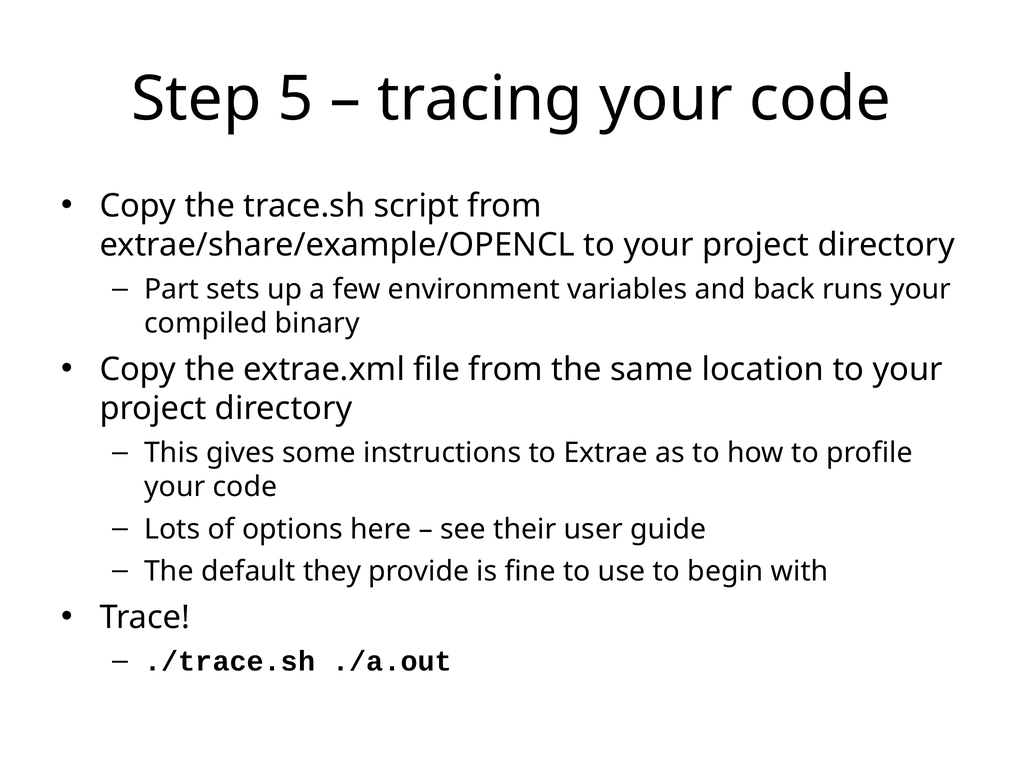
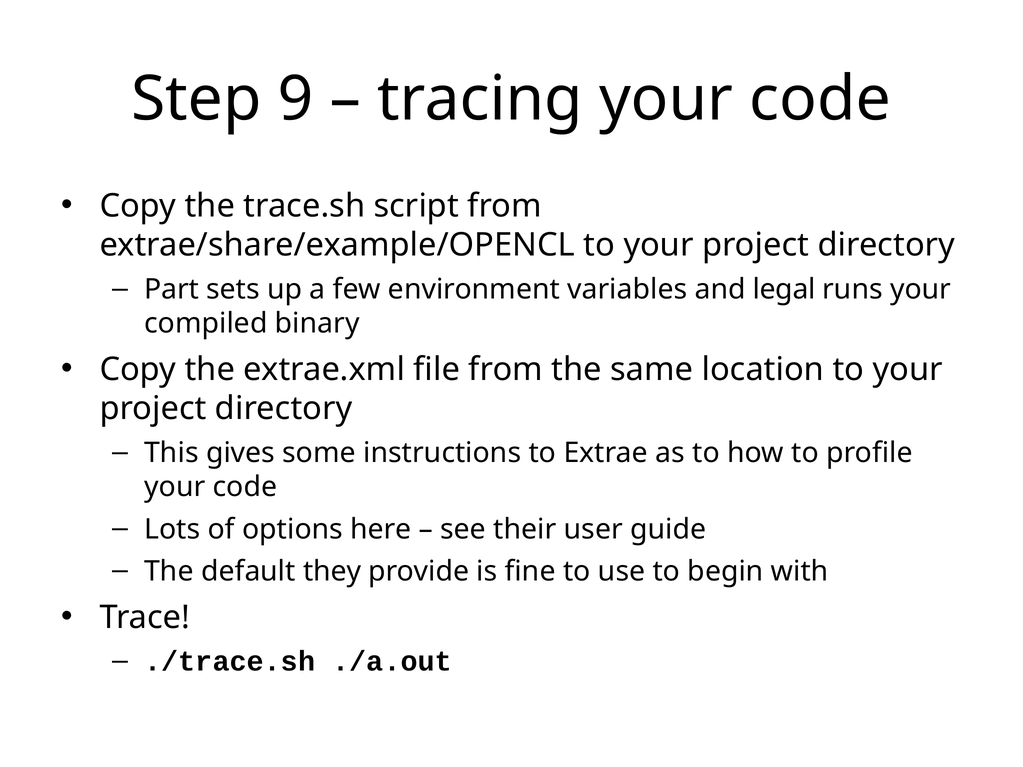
5: 5 -> 9
back: back -> legal
